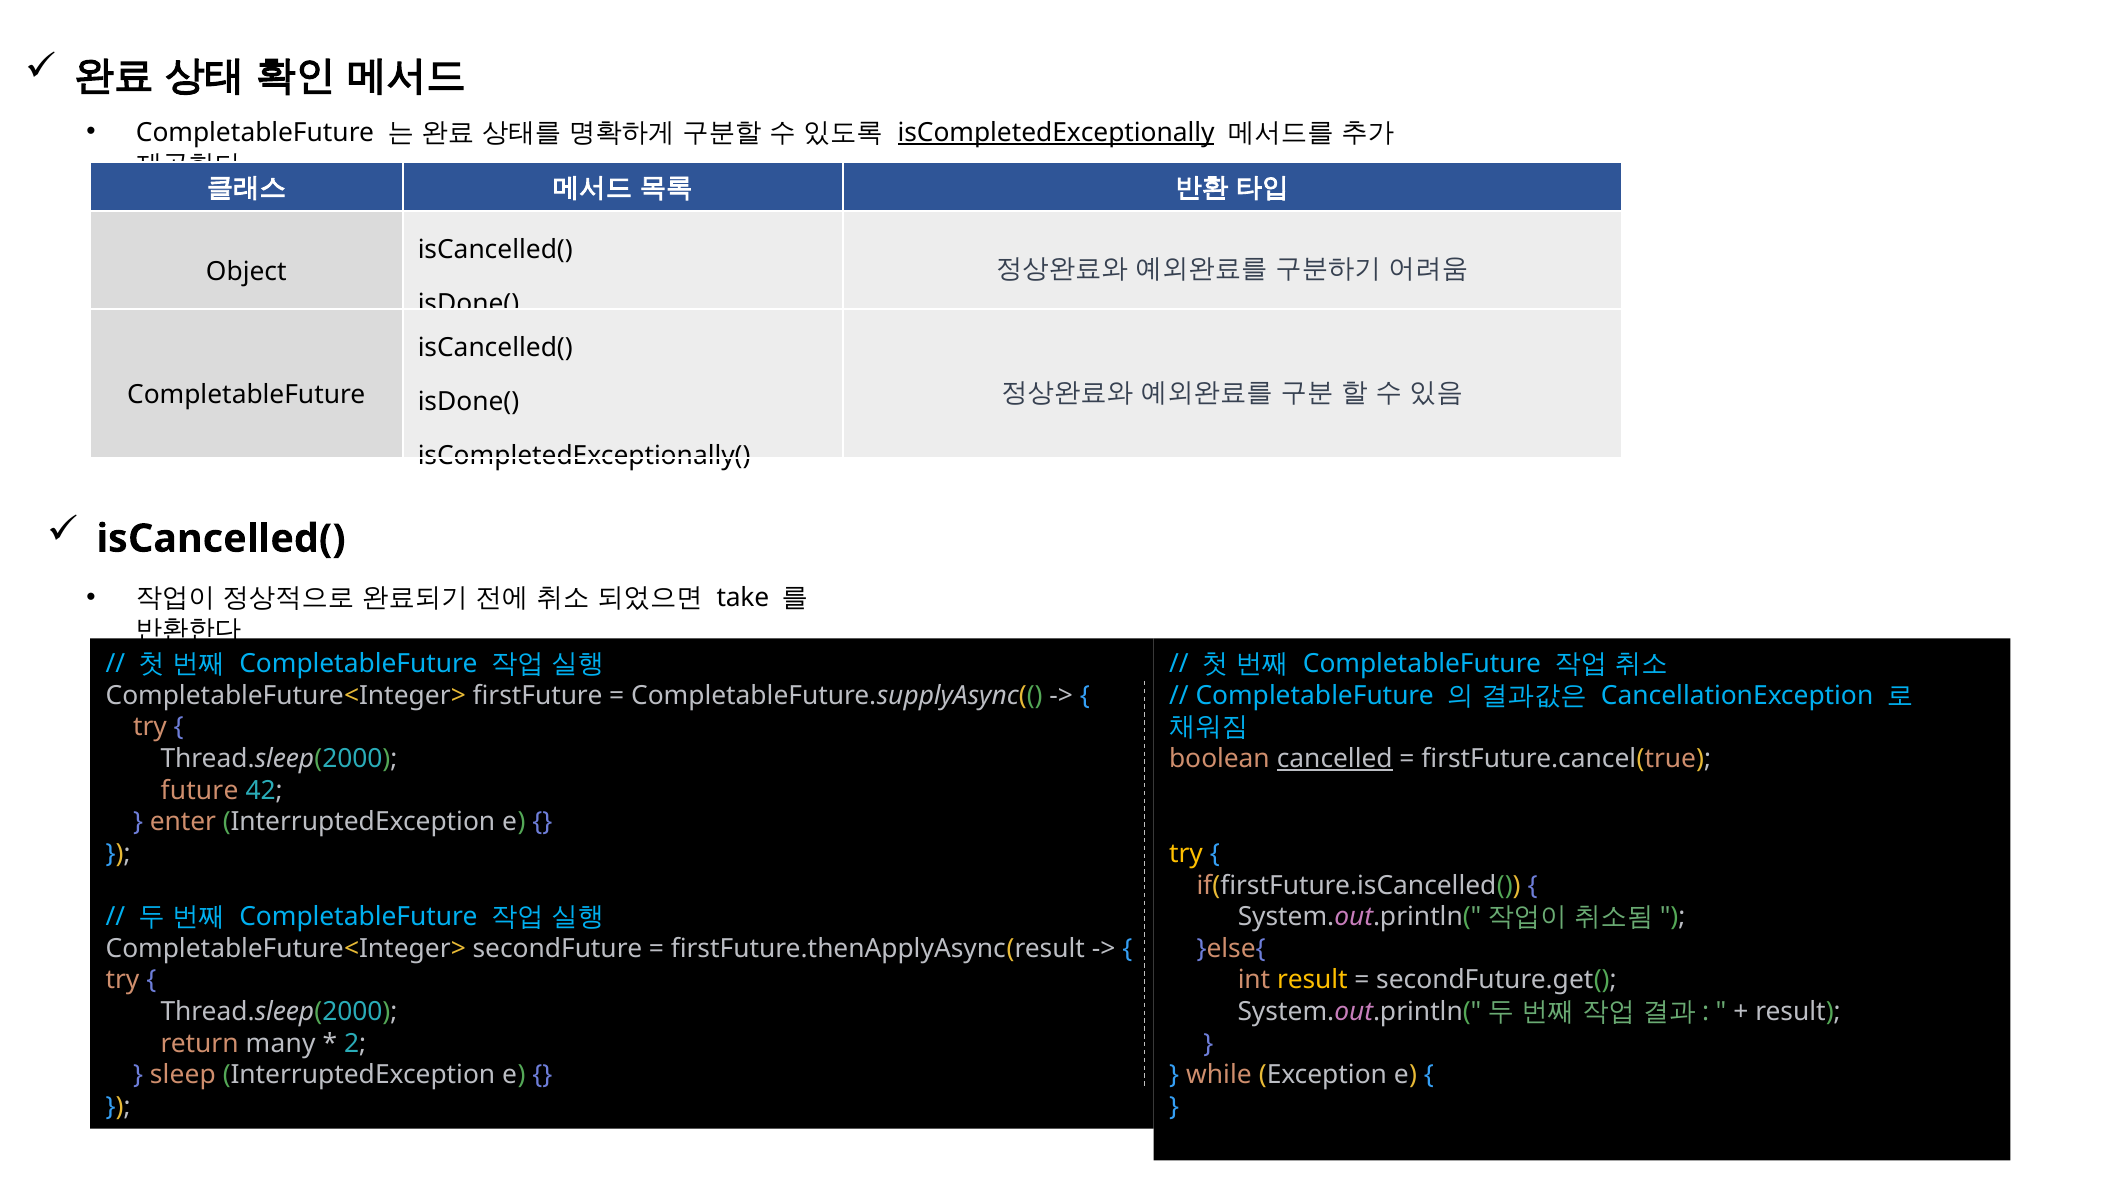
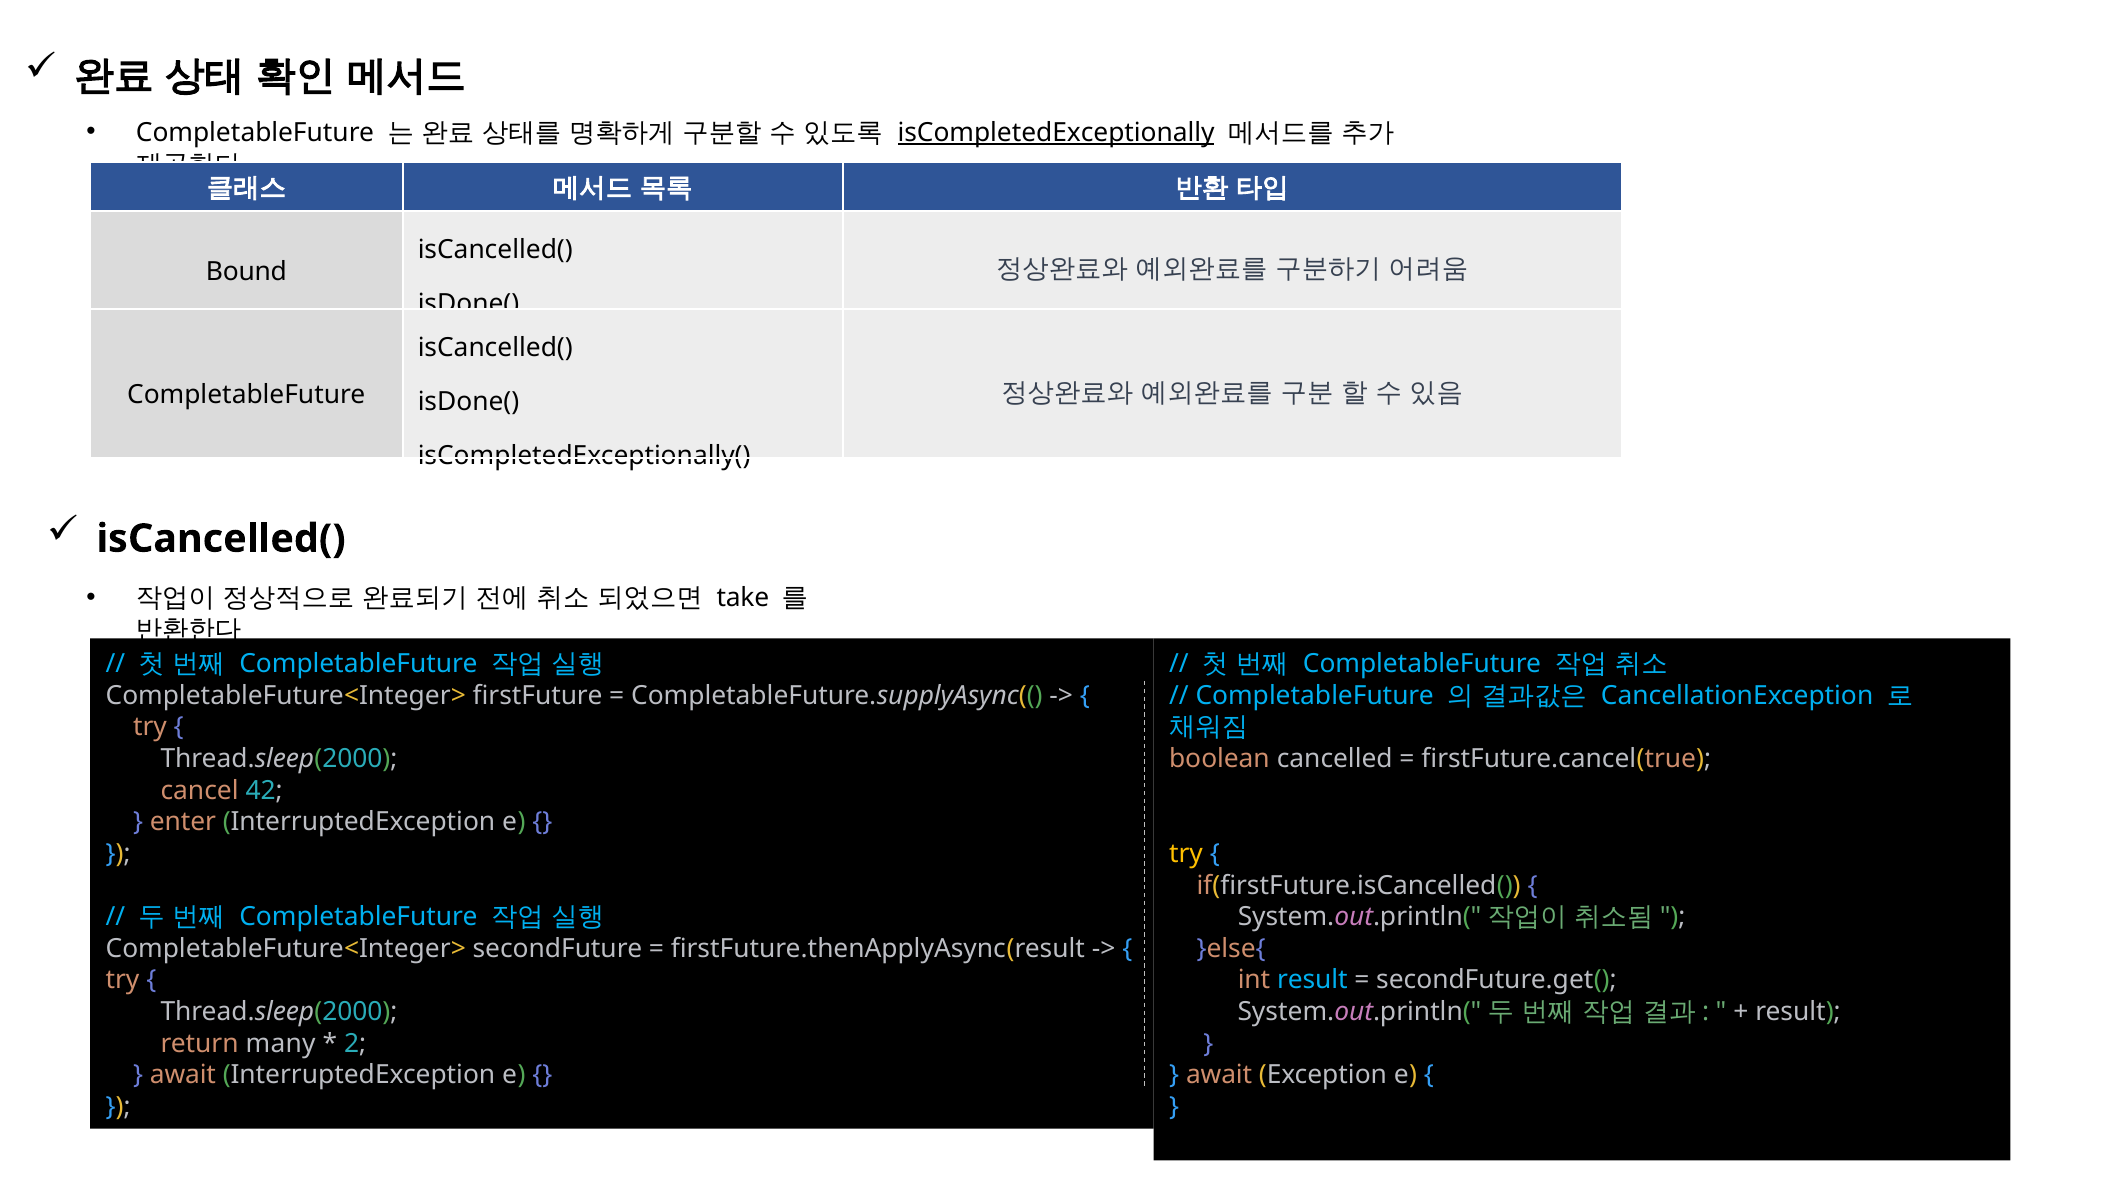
Object: Object -> Bound
cancelled underline: present -> none
future: future -> cancel
result at (1312, 981) colour: yellow -> light blue
sleep at (183, 1076): sleep -> await
while at (1219, 1076): while -> await
